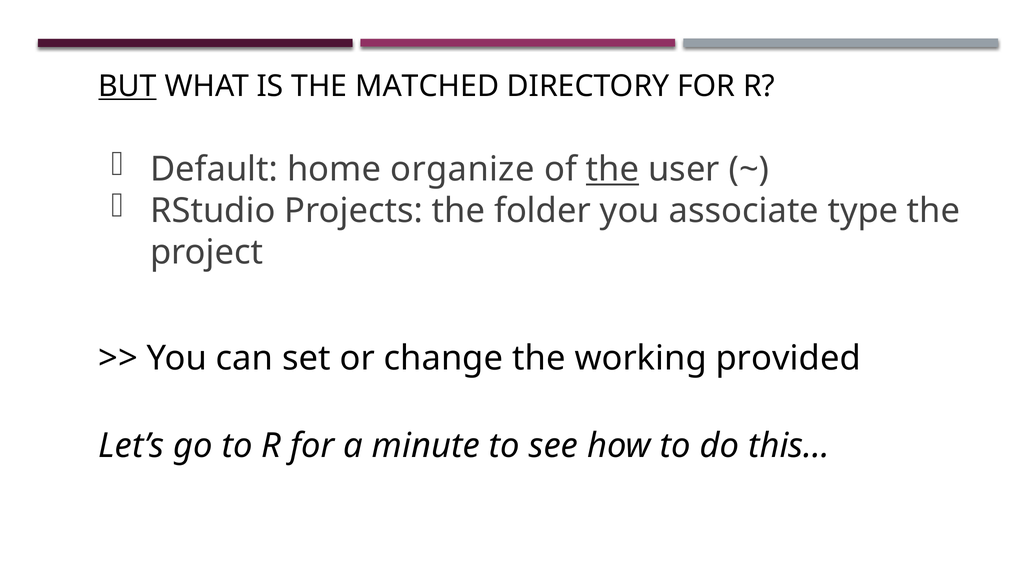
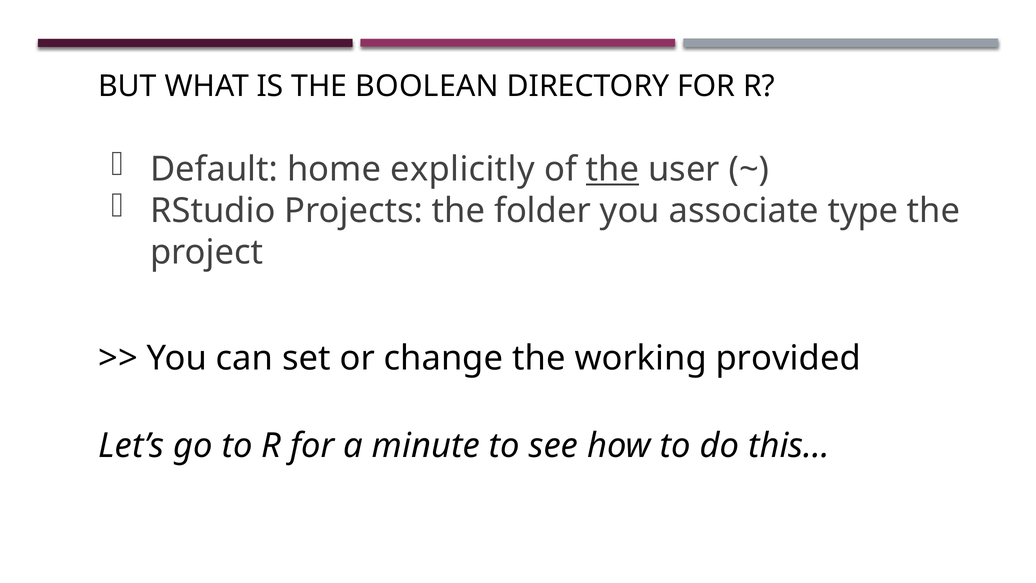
BUT underline: present -> none
MATCHED: MATCHED -> BOOLEAN
organize: organize -> explicitly
